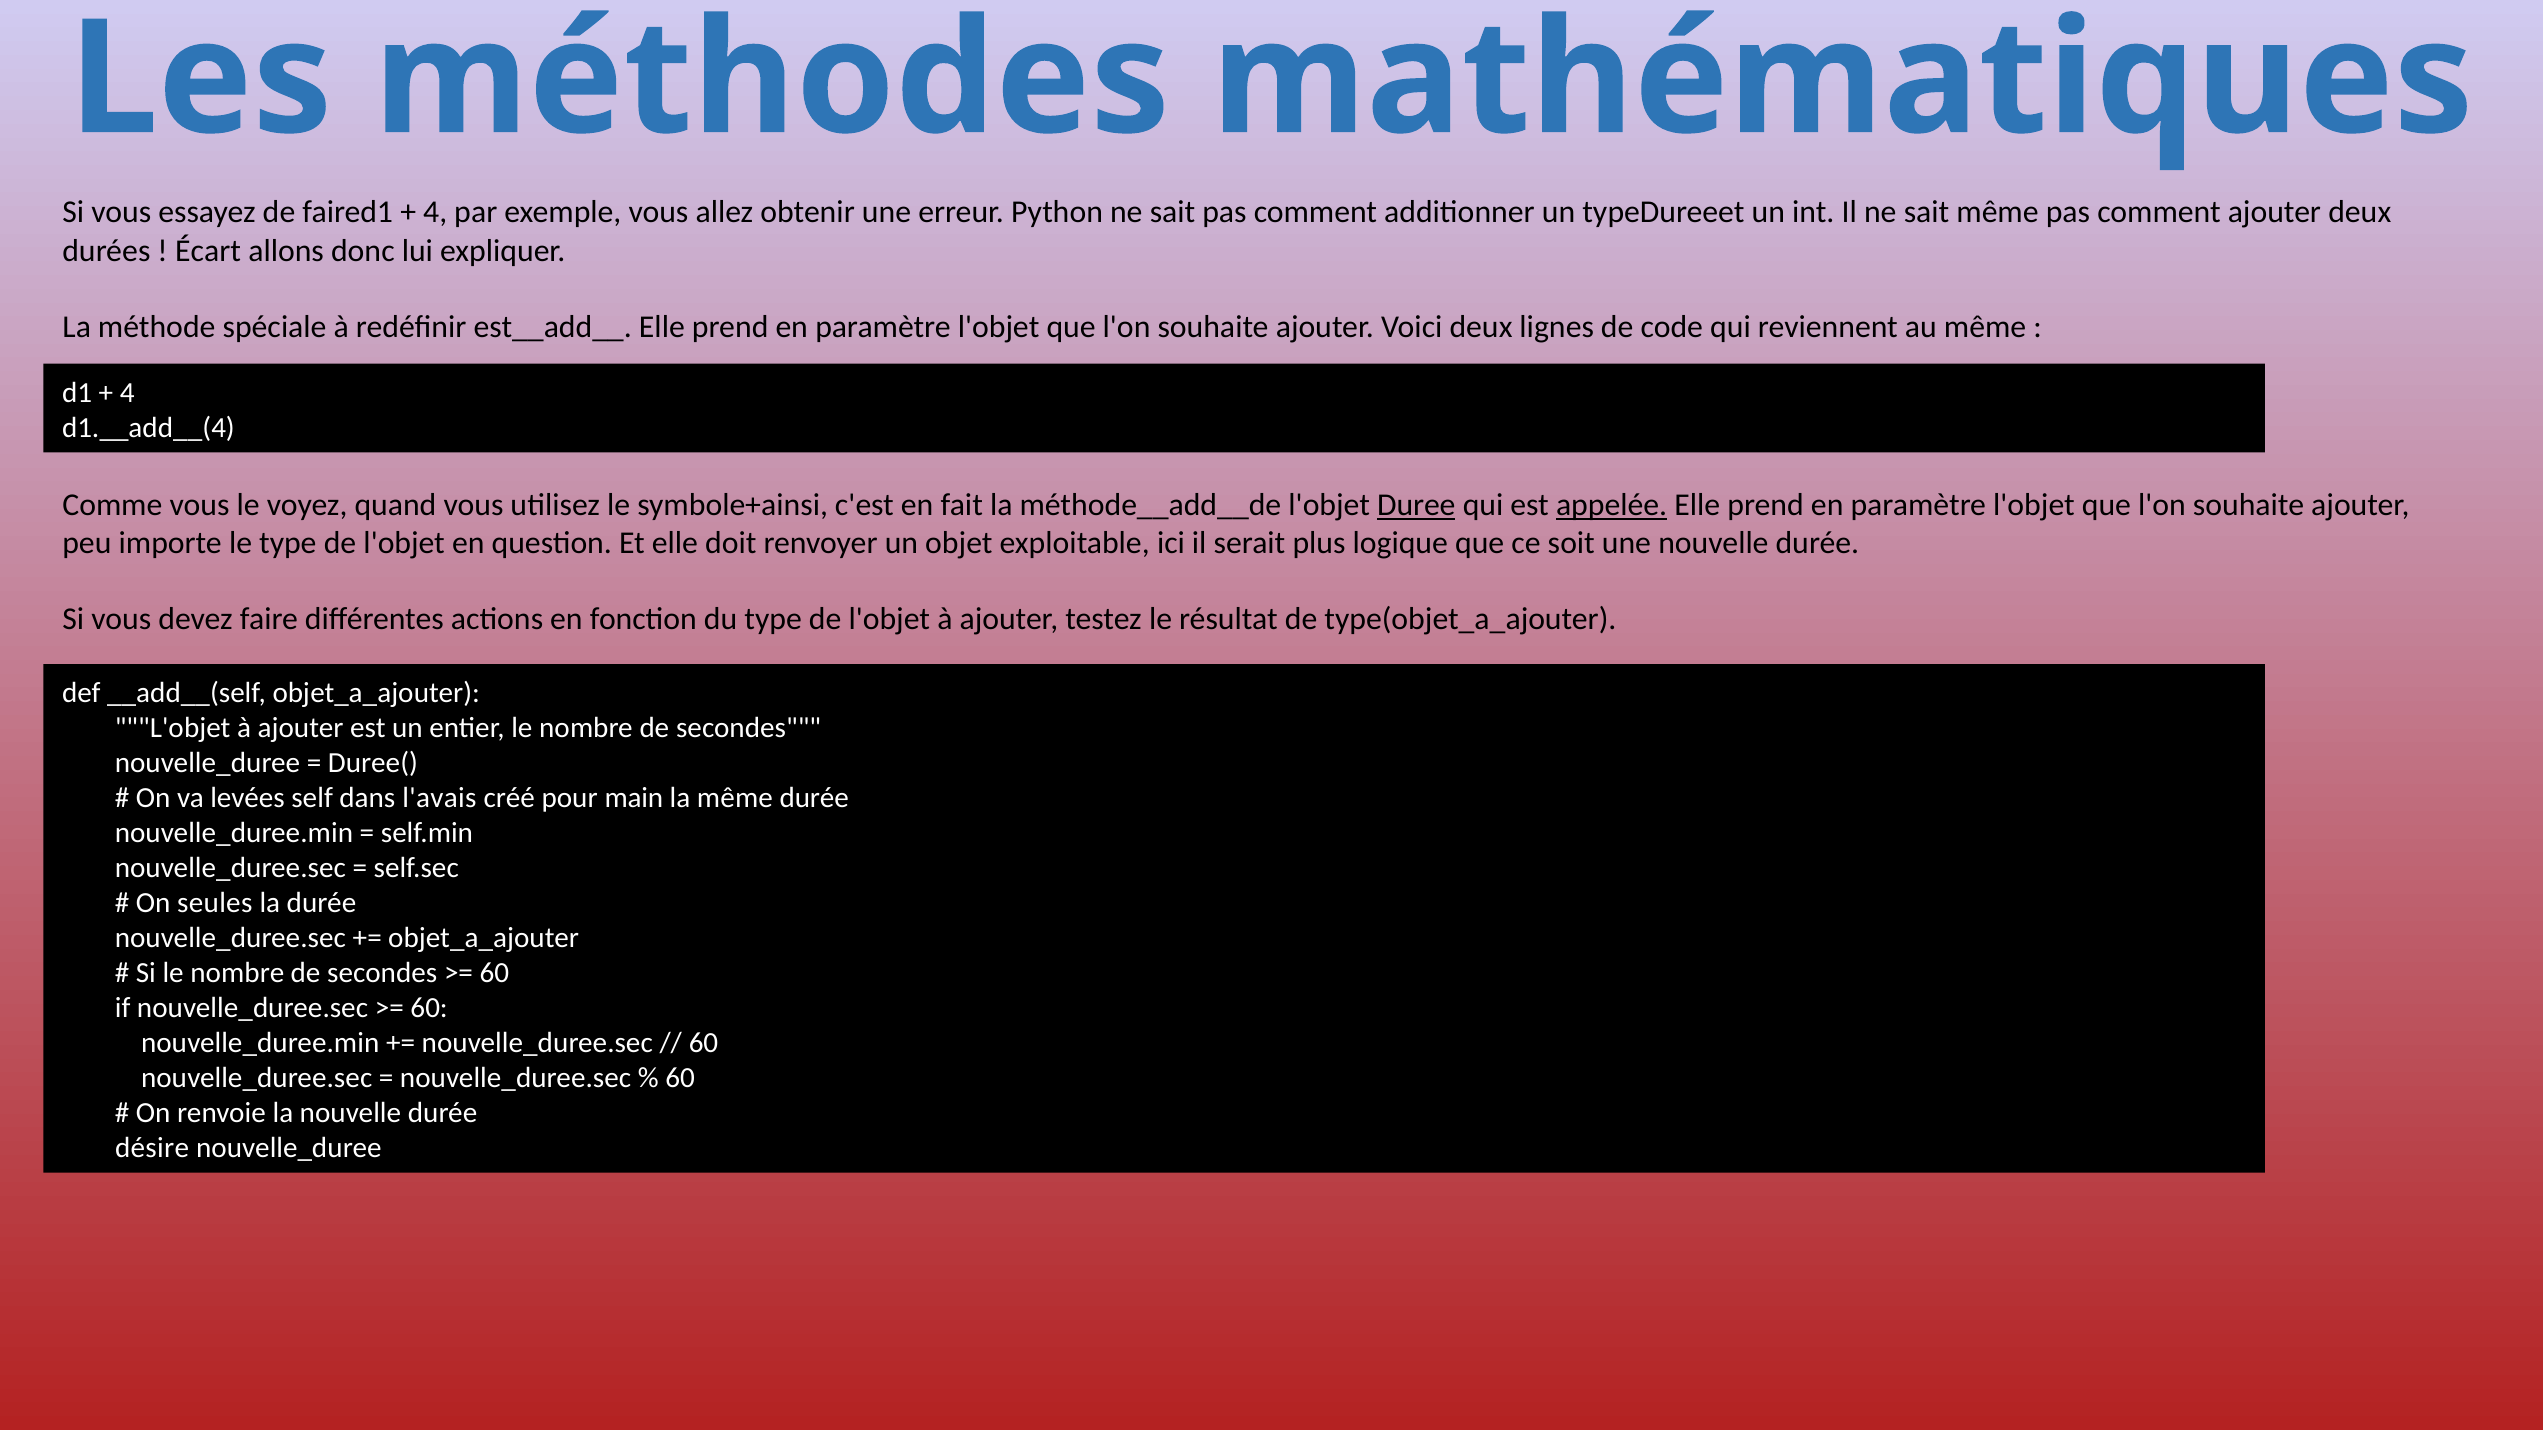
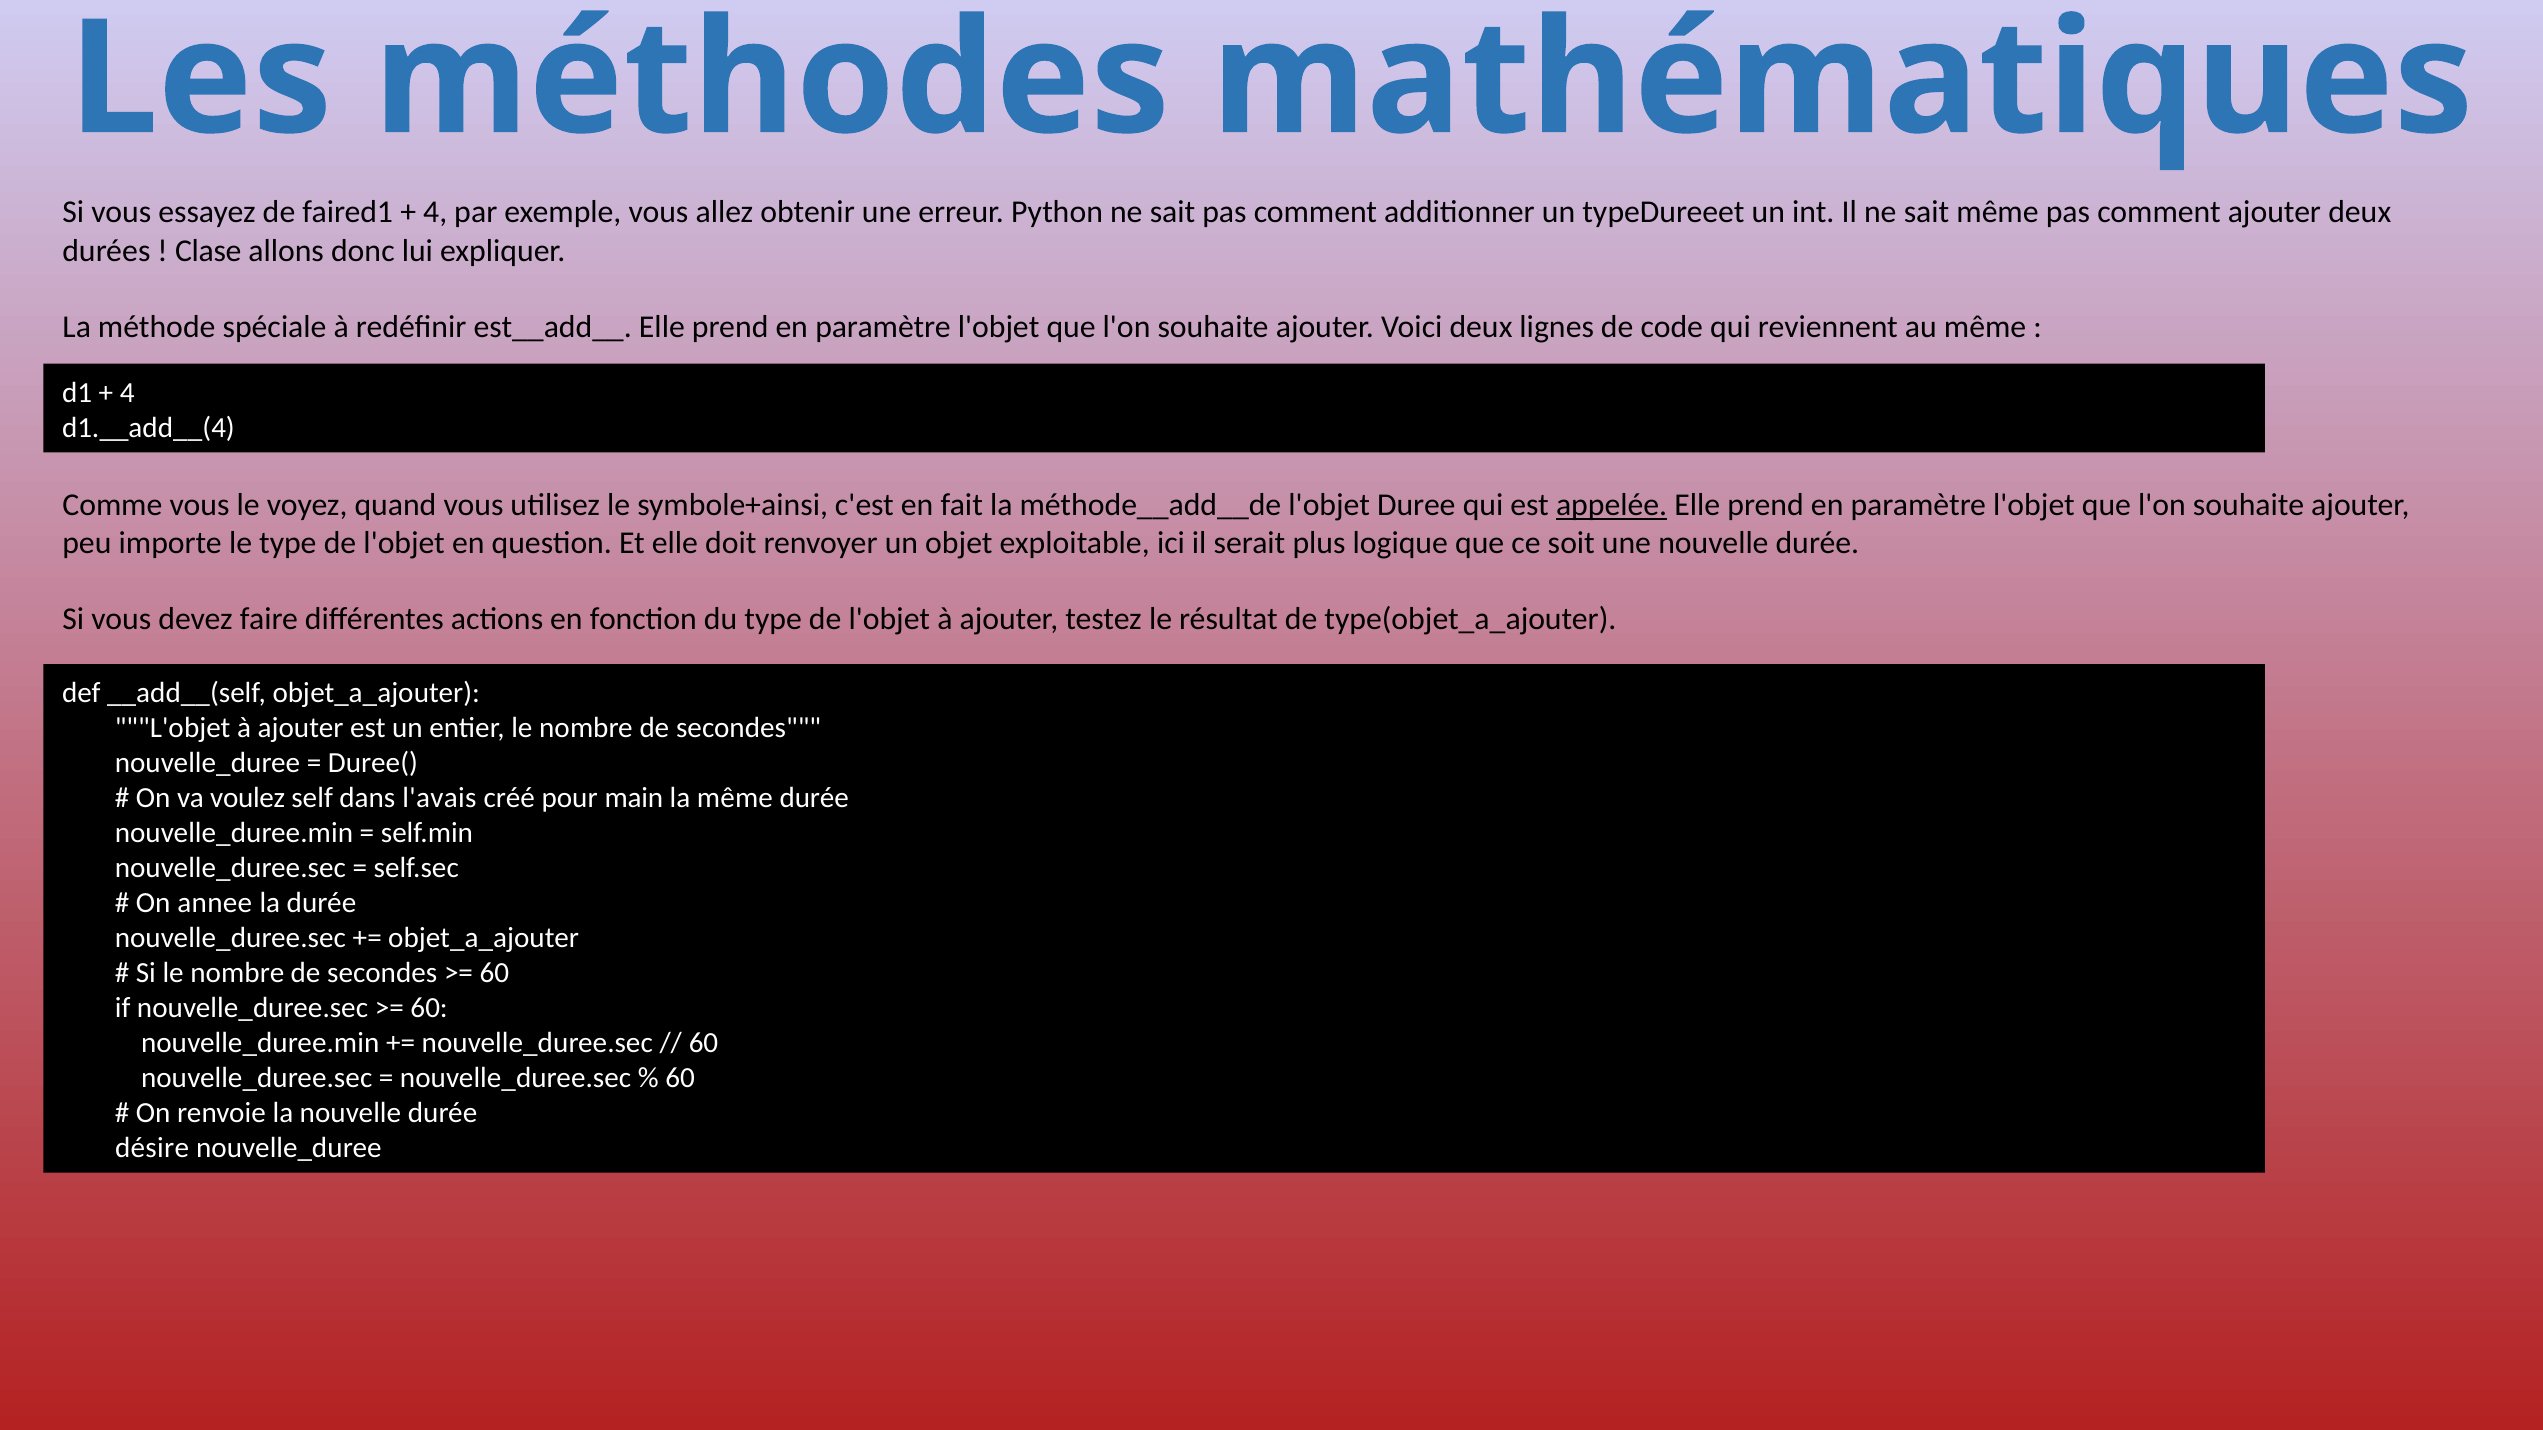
Écart: Écart -> Clase
Duree underline: present -> none
levées: levées -> voulez
seules: seules -> annee
